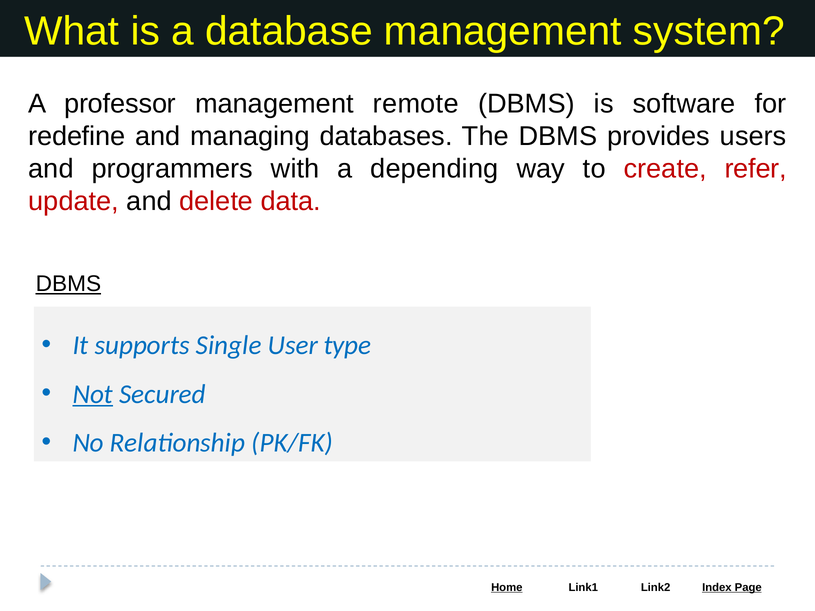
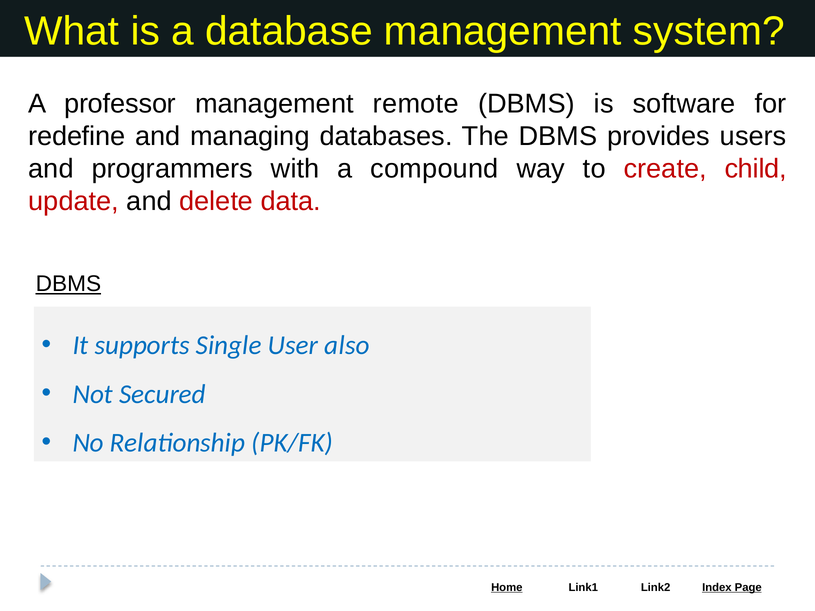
depending: depending -> compound
refer: refer -> child
type: type -> also
Not underline: present -> none
